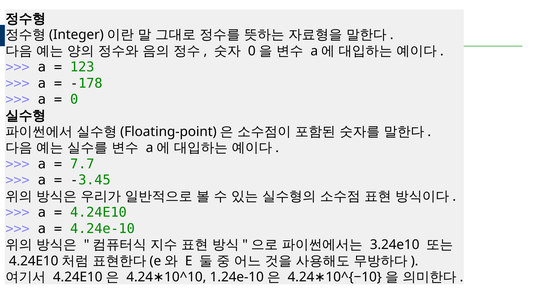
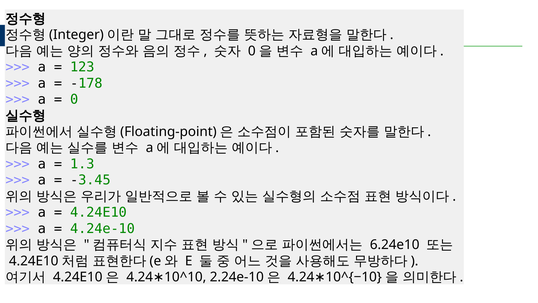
7.7: 7.7 -> 1.3
3.24e10: 3.24e10 -> 6.24e10
1.24e-10: 1.24e-10 -> 2.24e-10
